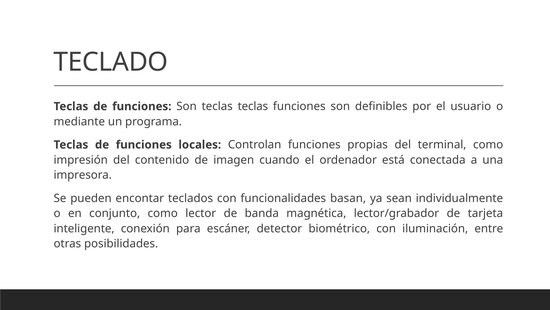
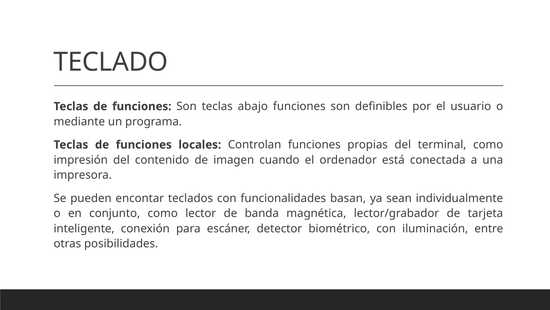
teclas teclas: teclas -> abajo
